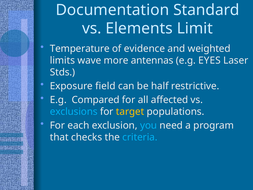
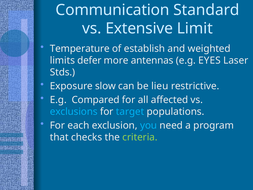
Documentation: Documentation -> Communication
Elements: Elements -> Extensive
evidence: evidence -> establish
wave: wave -> defer
field: field -> slow
half: half -> lieu
target colour: yellow -> light blue
criteria colour: light blue -> light green
